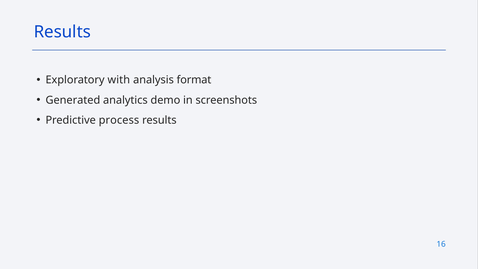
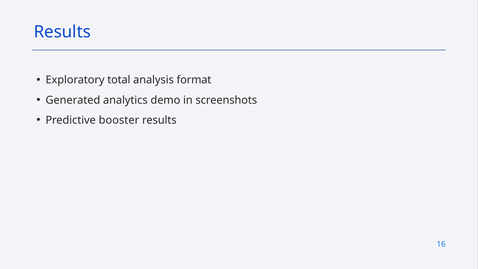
with: with -> total
process: process -> booster
